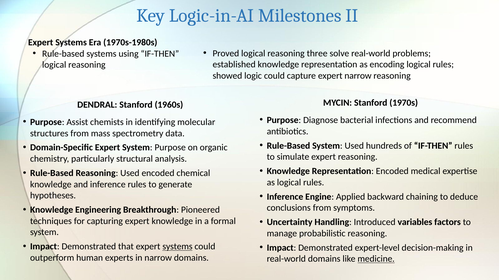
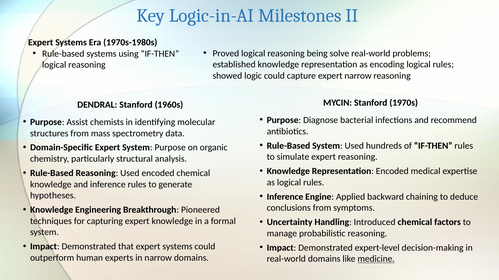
three: three -> being
Introduced variables: variables -> chemical
systems at (178, 247) underline: present -> none
